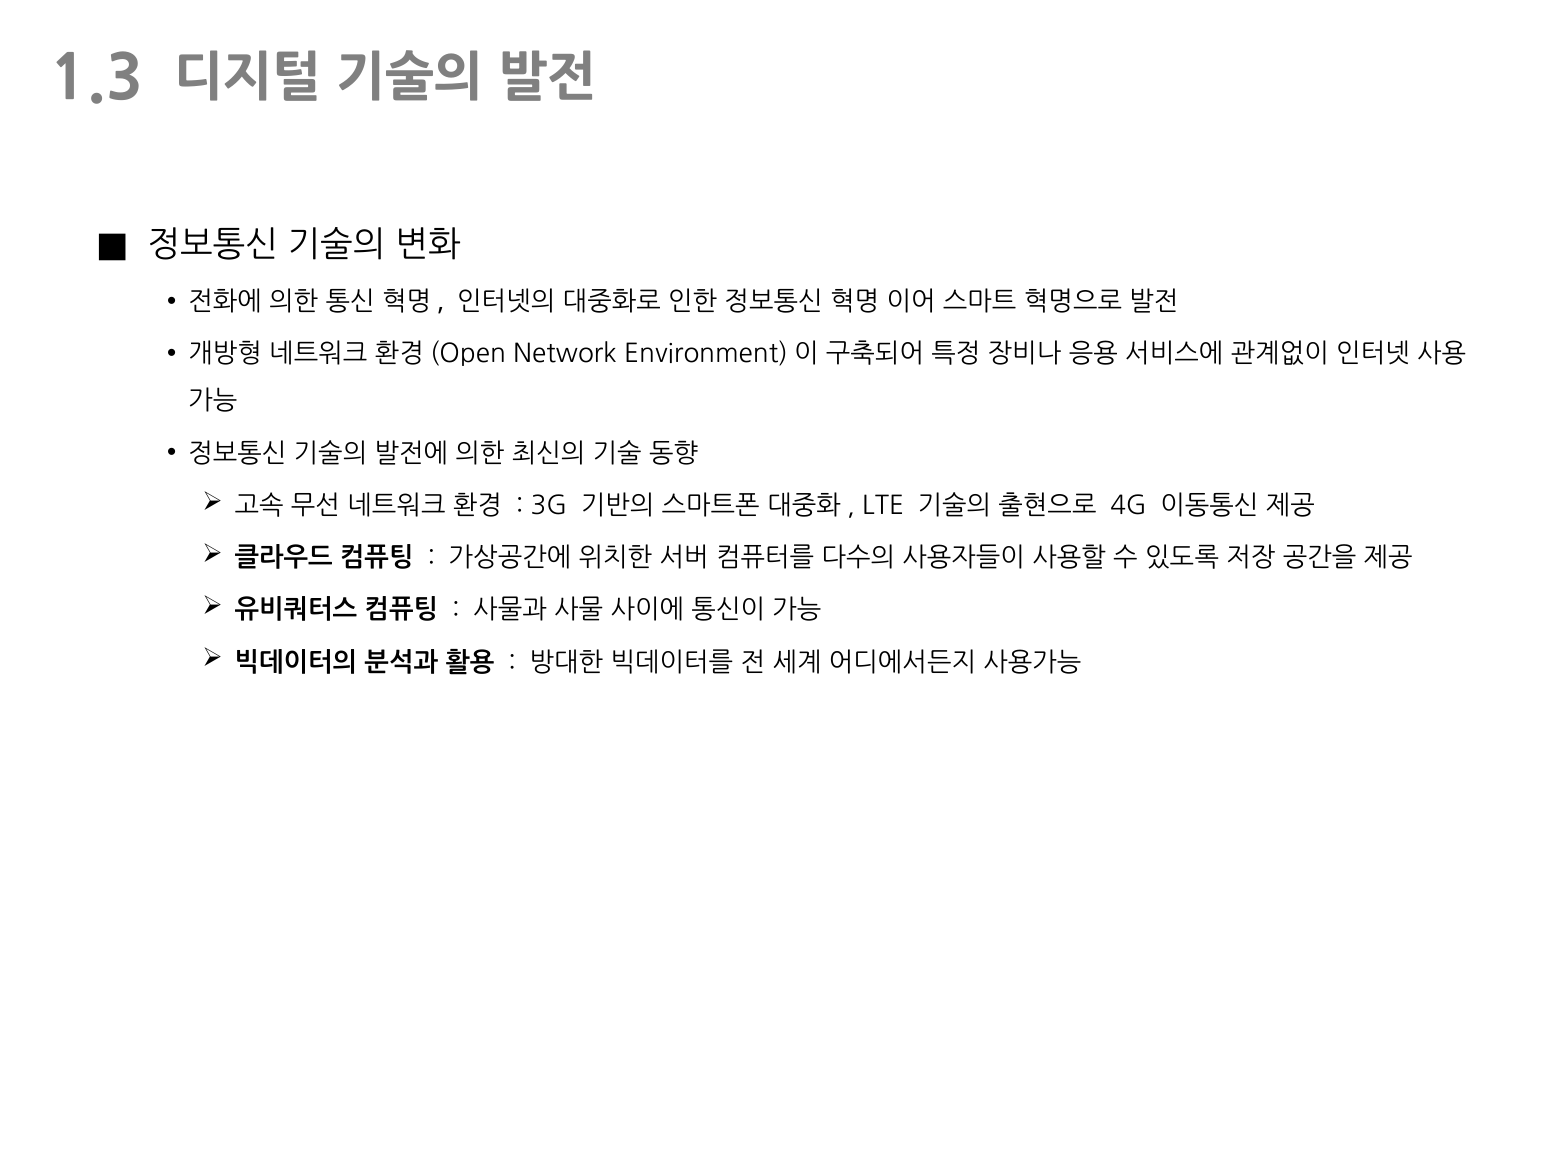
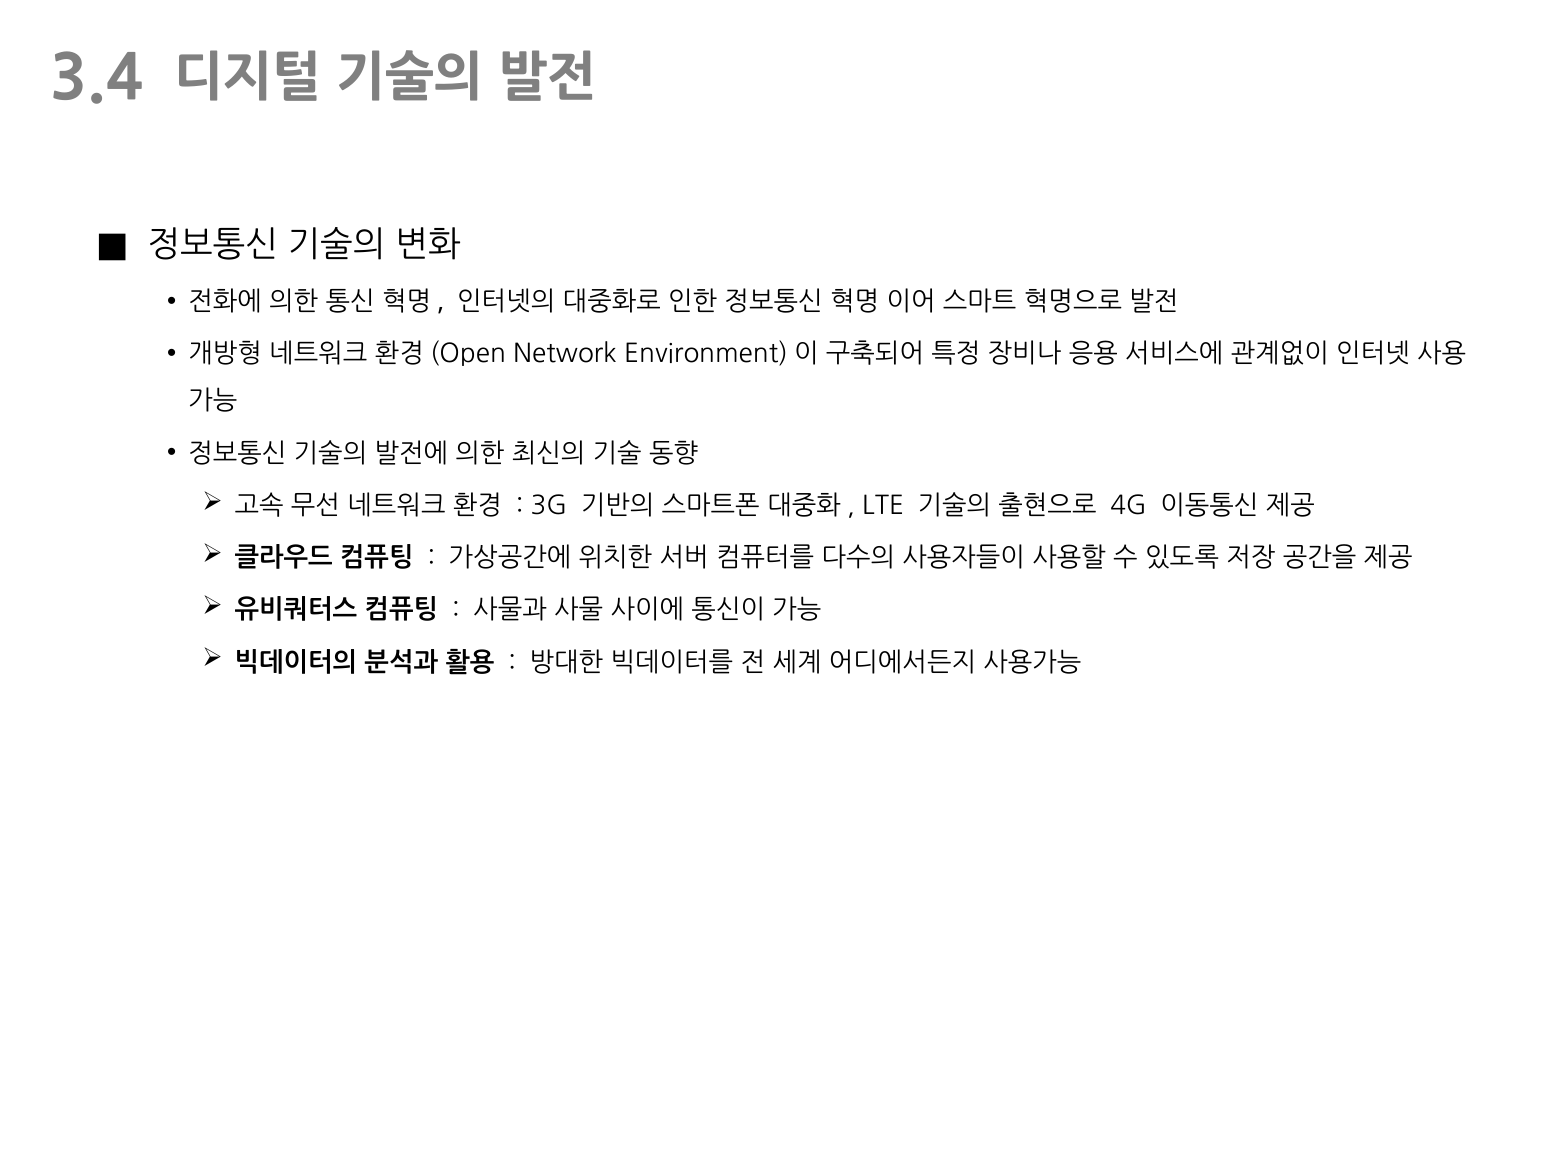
1.3: 1.3 -> 3.4
